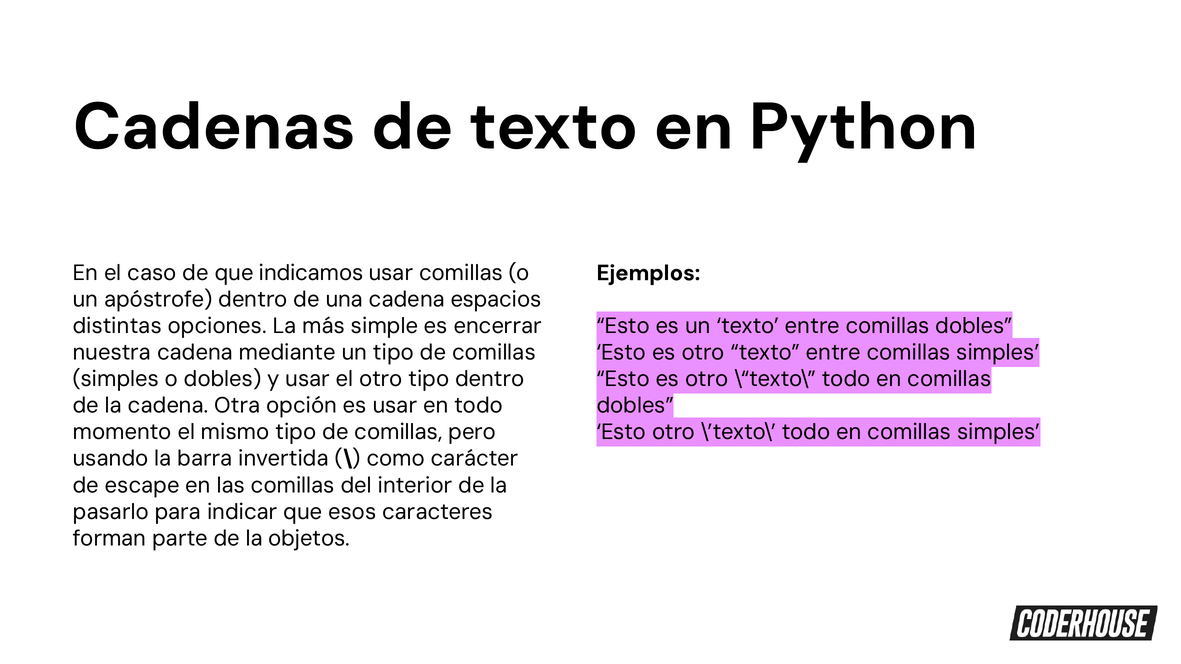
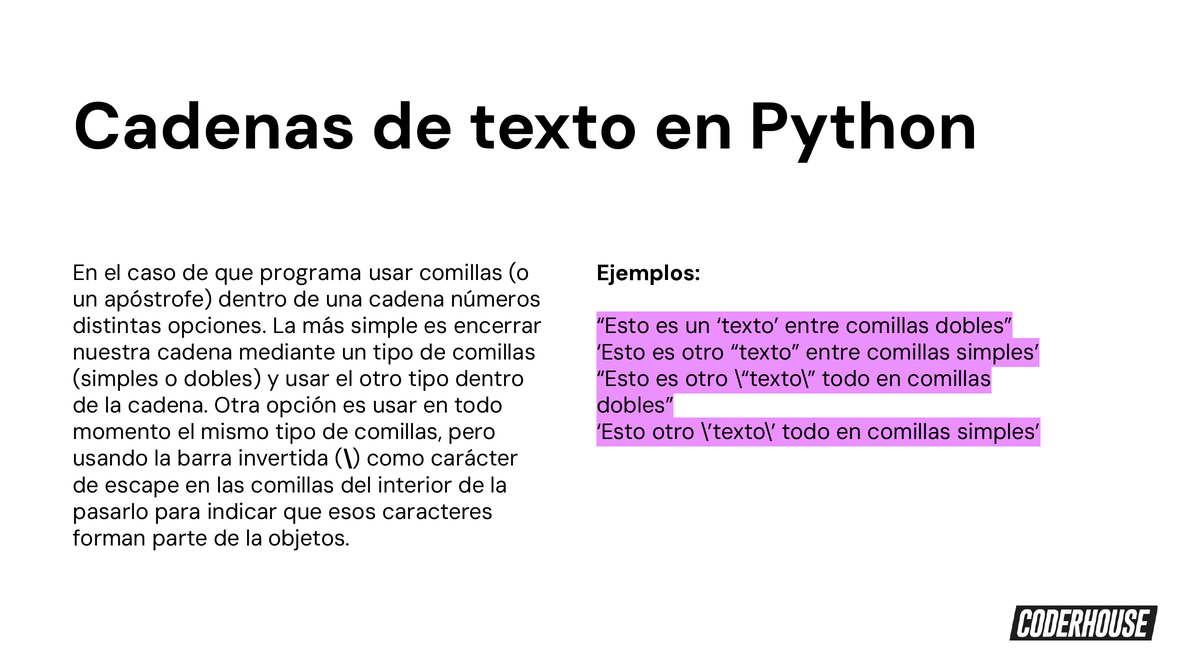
indicamos: indicamos -> programa
espacios: espacios -> números
